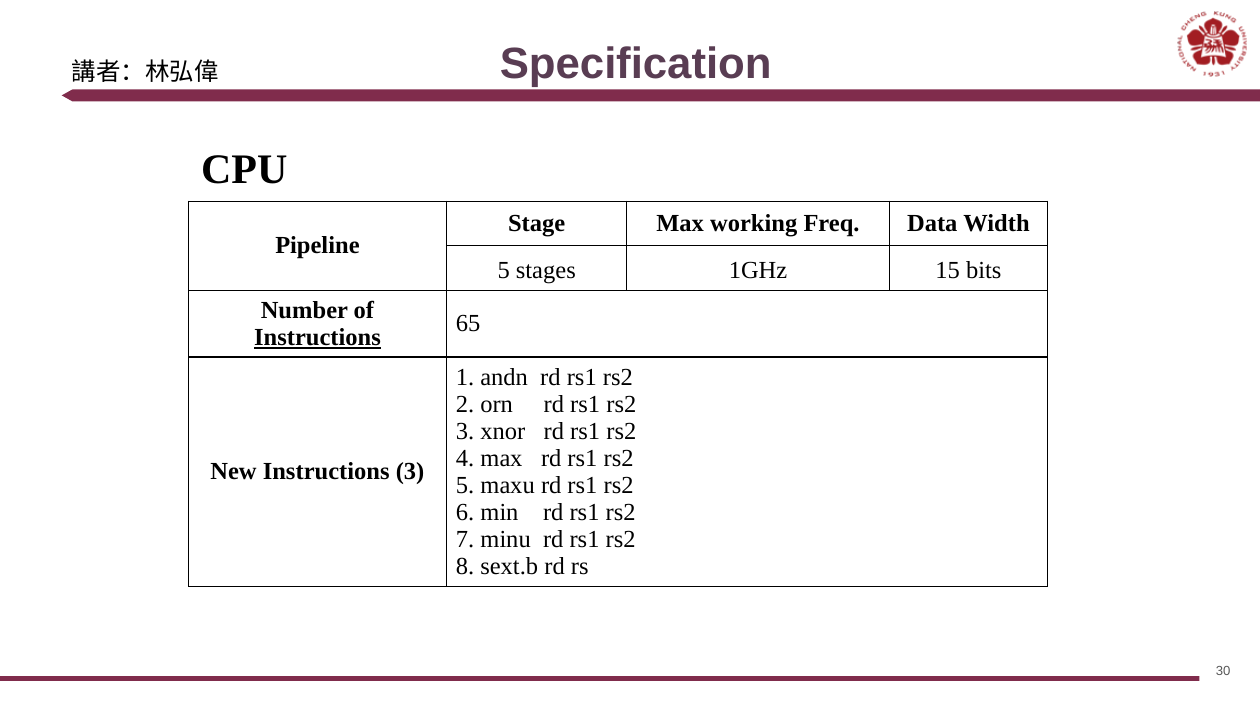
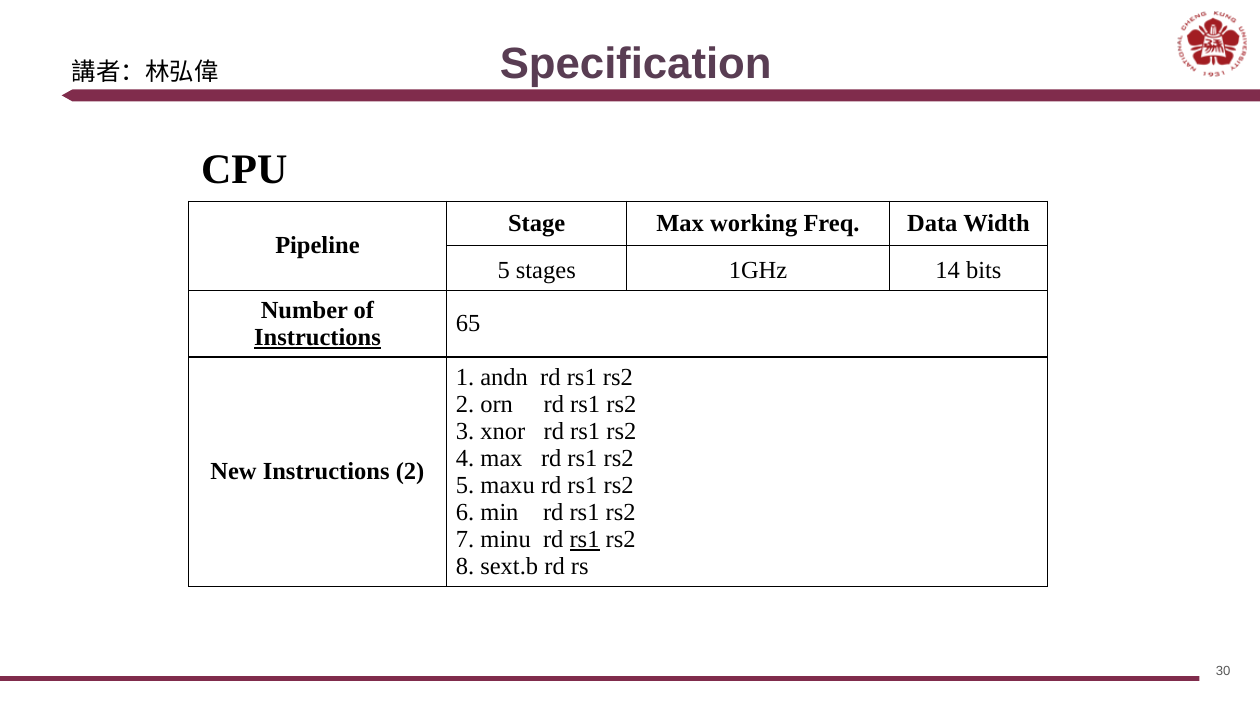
15: 15 -> 14
Instructions 3: 3 -> 2
rs1 at (585, 540) underline: none -> present
